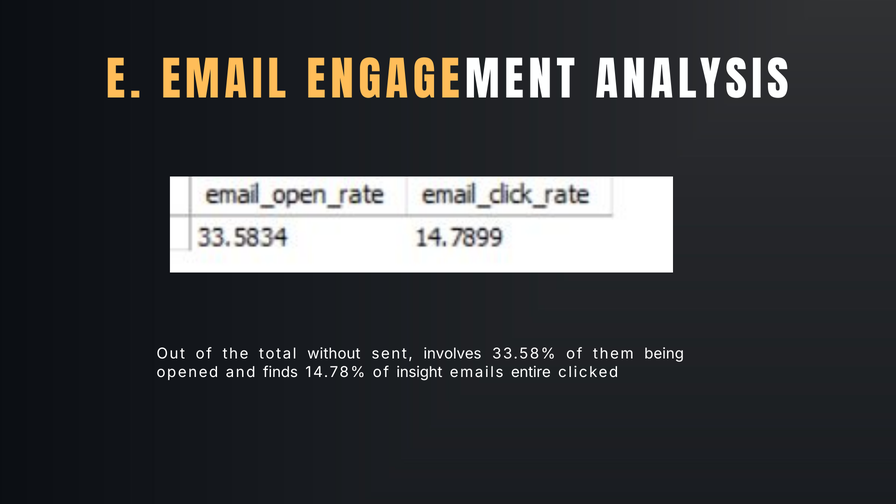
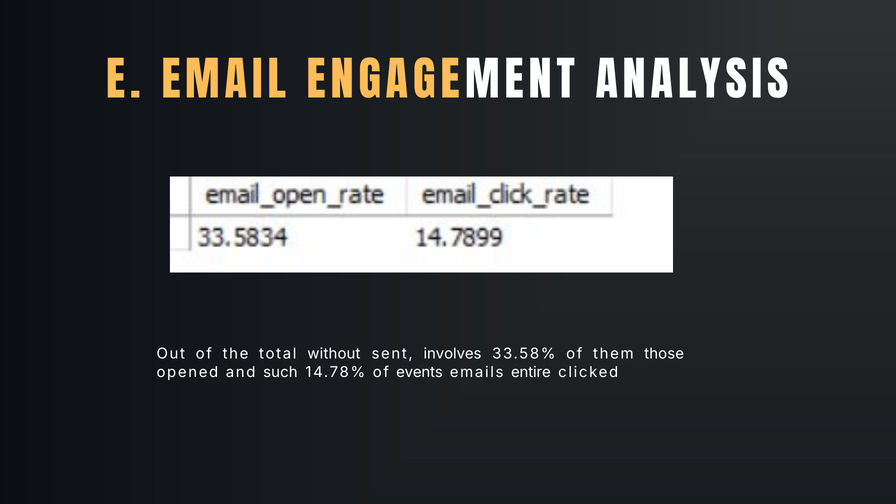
being: being -> those
finds: finds -> such
insight: insight -> events
